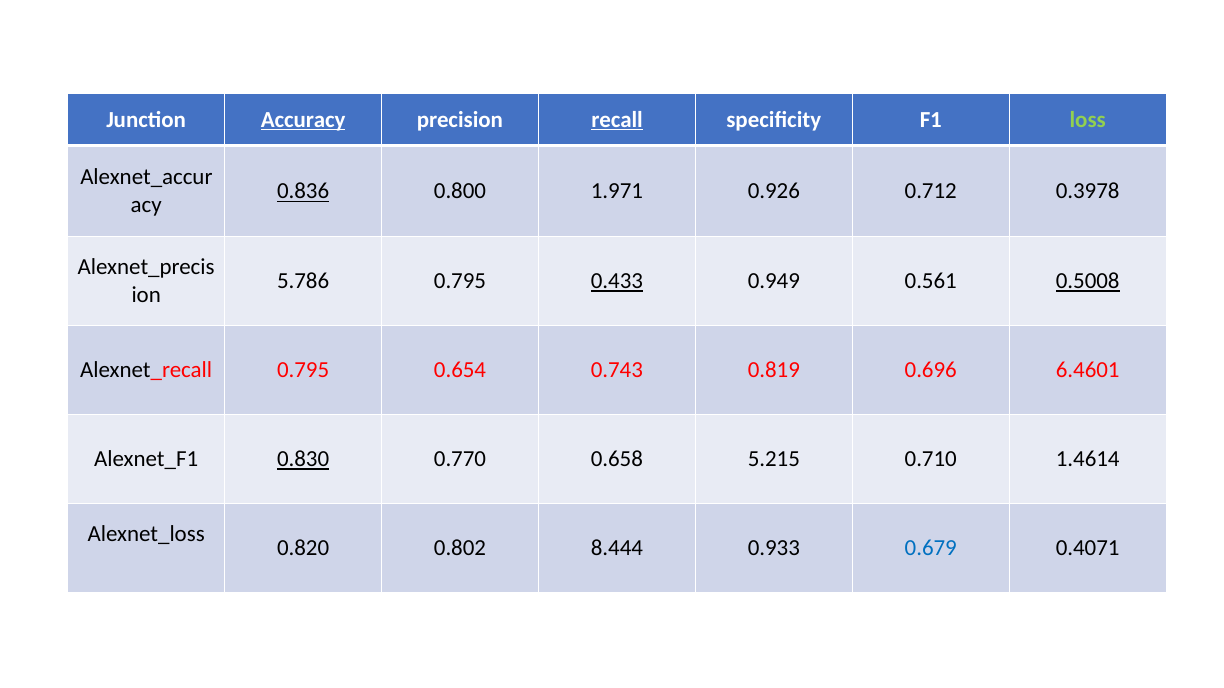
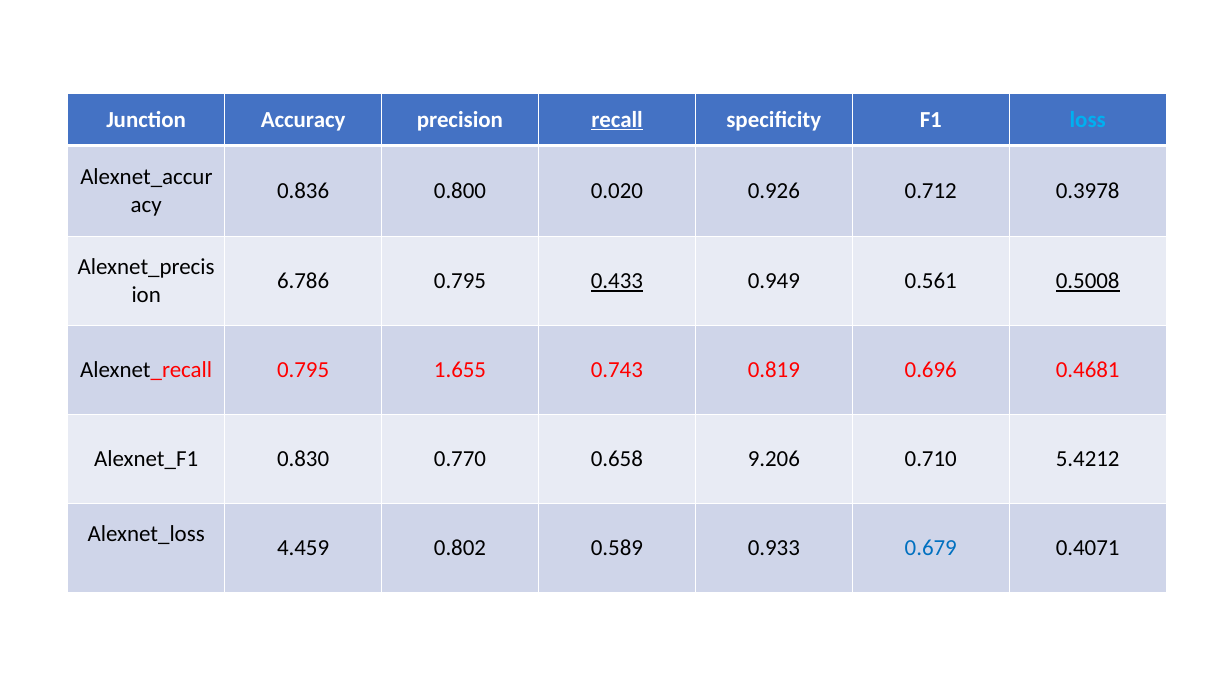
Accuracy underline: present -> none
loss colour: light green -> light blue
0.836 underline: present -> none
1.971: 1.971 -> 0.020
5.786: 5.786 -> 6.786
0.654: 0.654 -> 1.655
6.4601: 6.4601 -> 0.4681
0.830 underline: present -> none
5.215: 5.215 -> 9.206
1.4614: 1.4614 -> 5.4212
0.820: 0.820 -> 4.459
8.444: 8.444 -> 0.589
